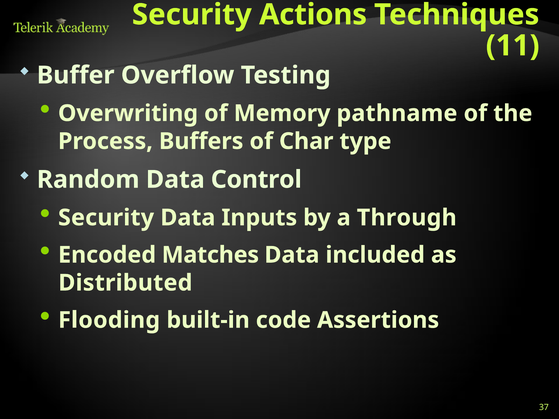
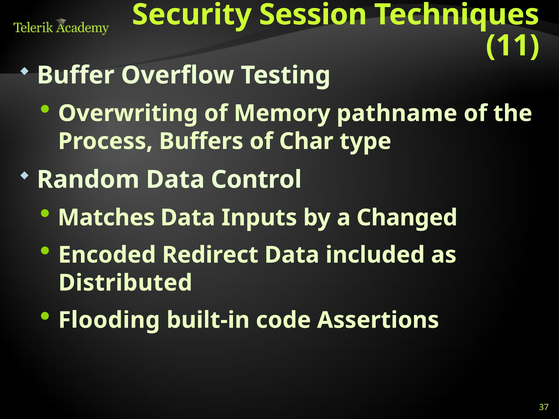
Actions: Actions -> Session
Security at (106, 218): Security -> Matches
Through: Through -> Changed
Matches: Matches -> Redirect
